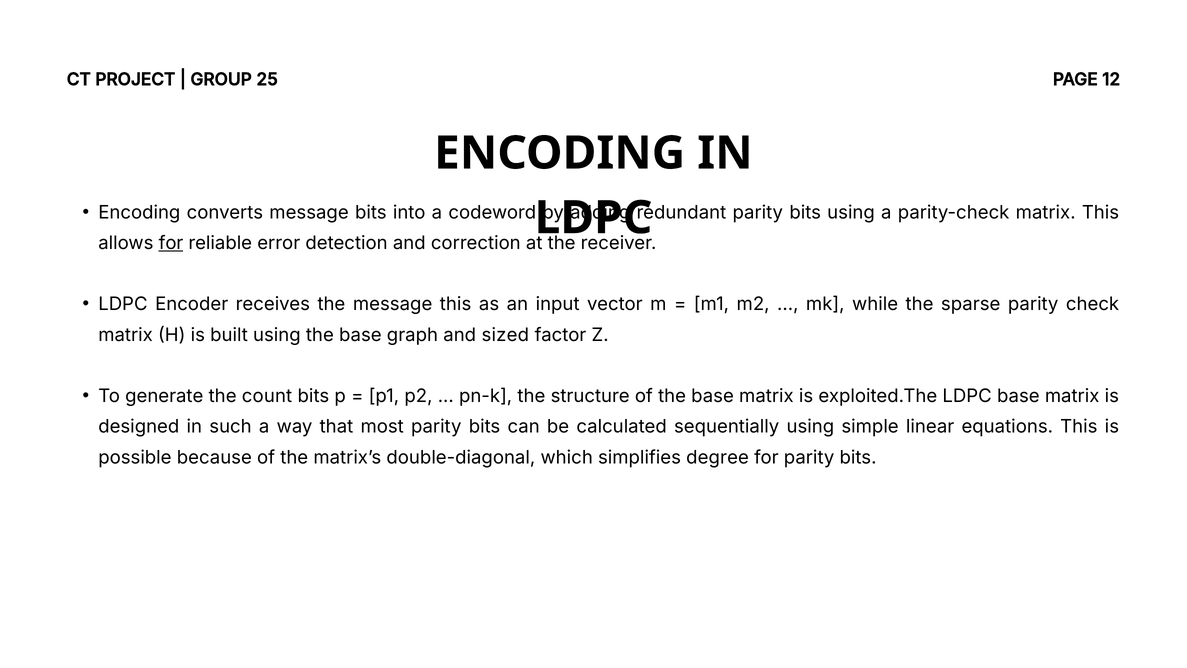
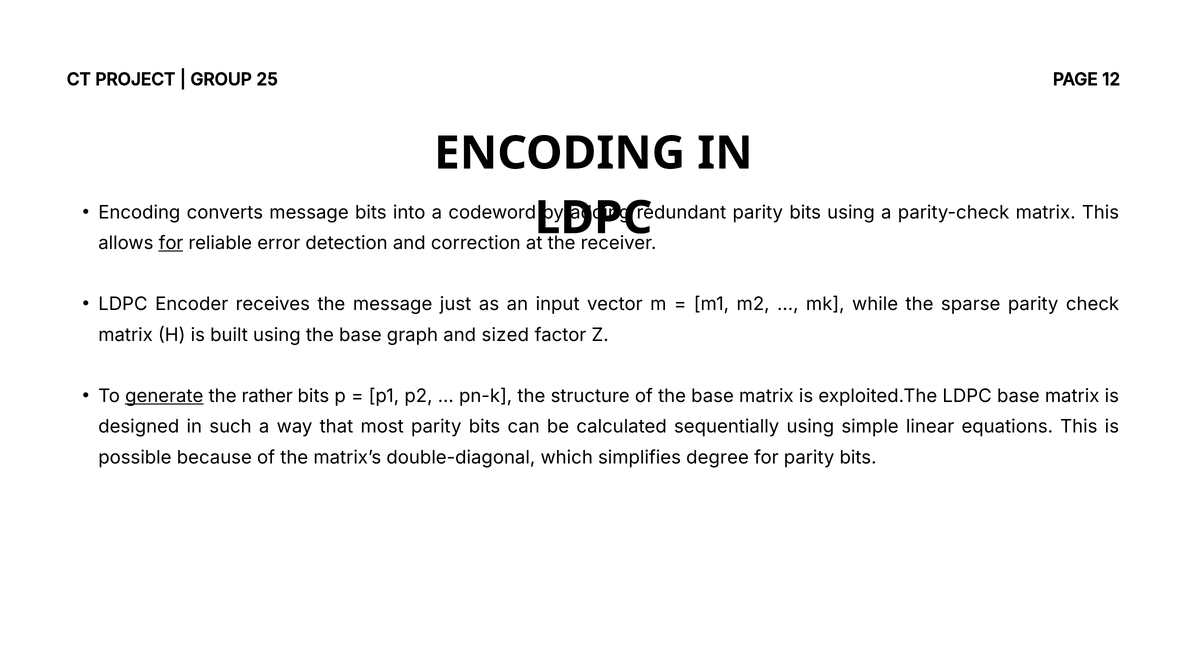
message this: this -> just
generate underline: none -> present
count: count -> rather
